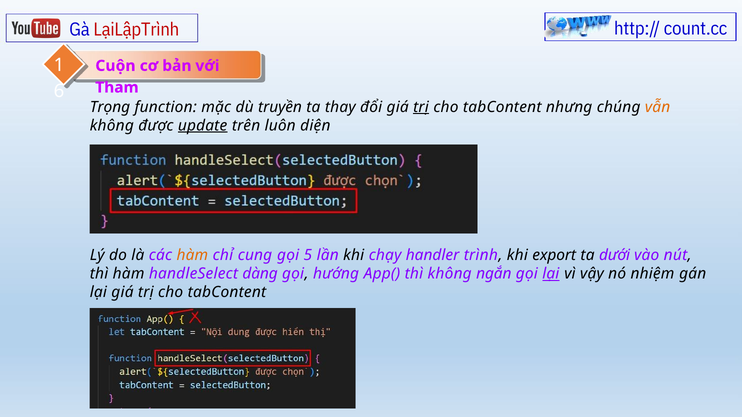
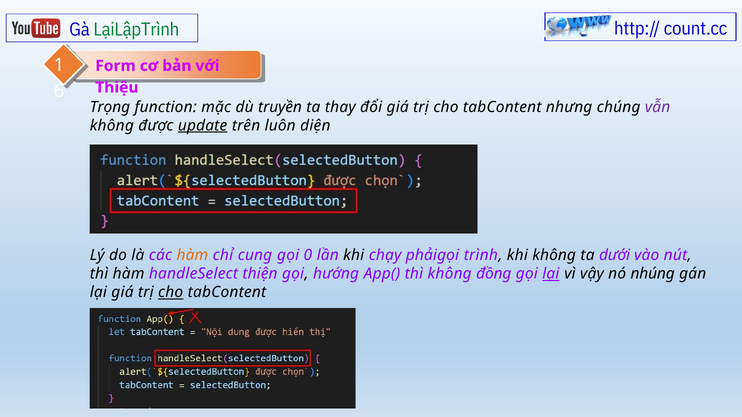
LạiLậpTrình colour: red -> green
Cuộn: Cuộn -> Form
Tham: Tham -> Thiệu
trị at (421, 107) underline: present -> none
vẫn colour: orange -> purple
5: 5 -> 0
handler: handler -> phảigọi
khi export: export -> không
dàng: dàng -> thiện
ngắn: ngắn -> đồng
nhiệm: nhiệm -> nhúng
cho at (171, 293) underline: none -> present
